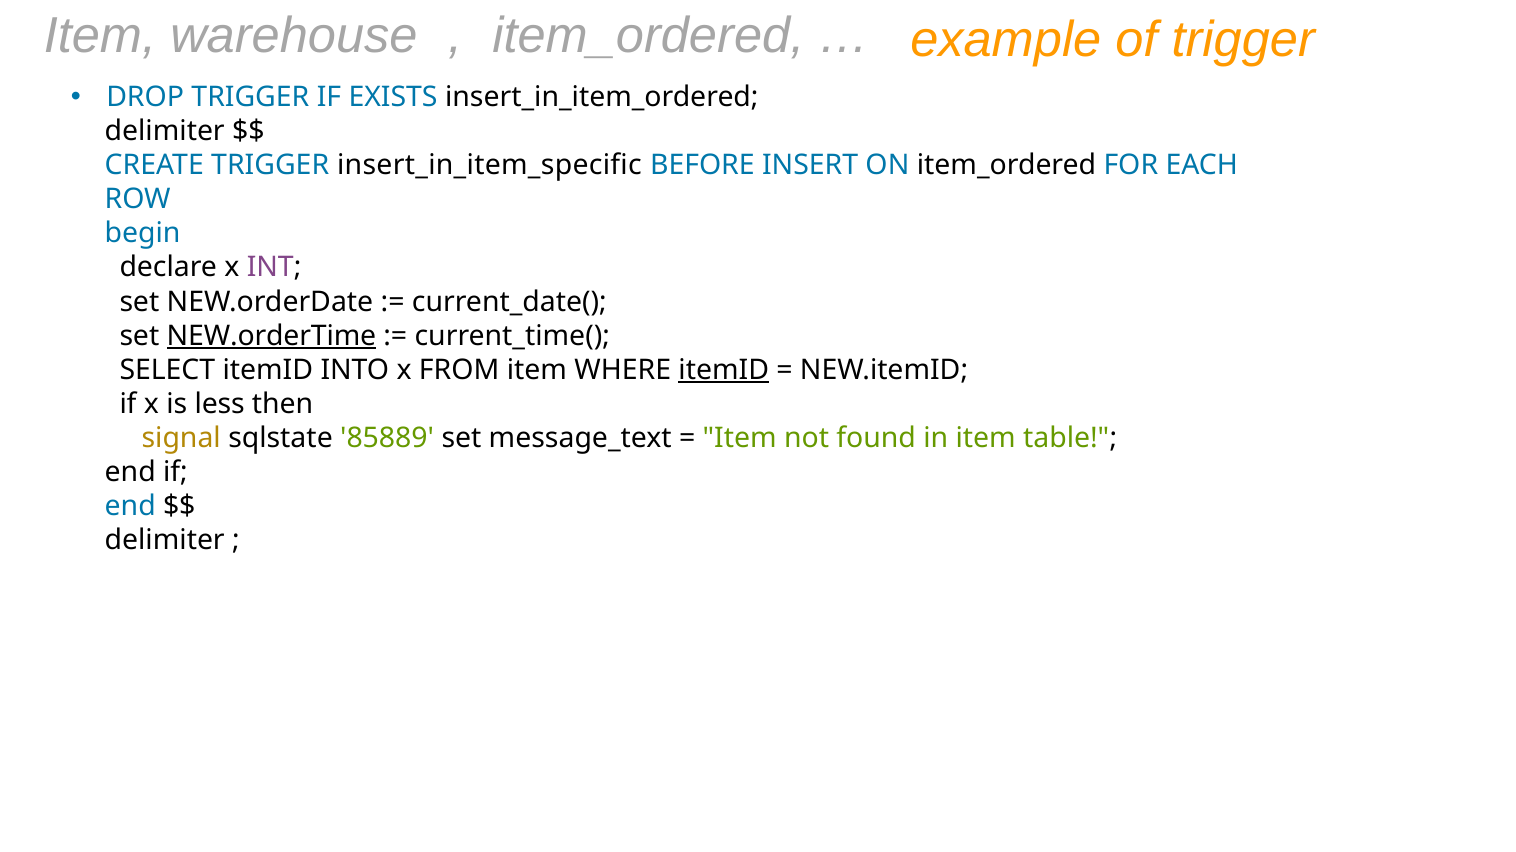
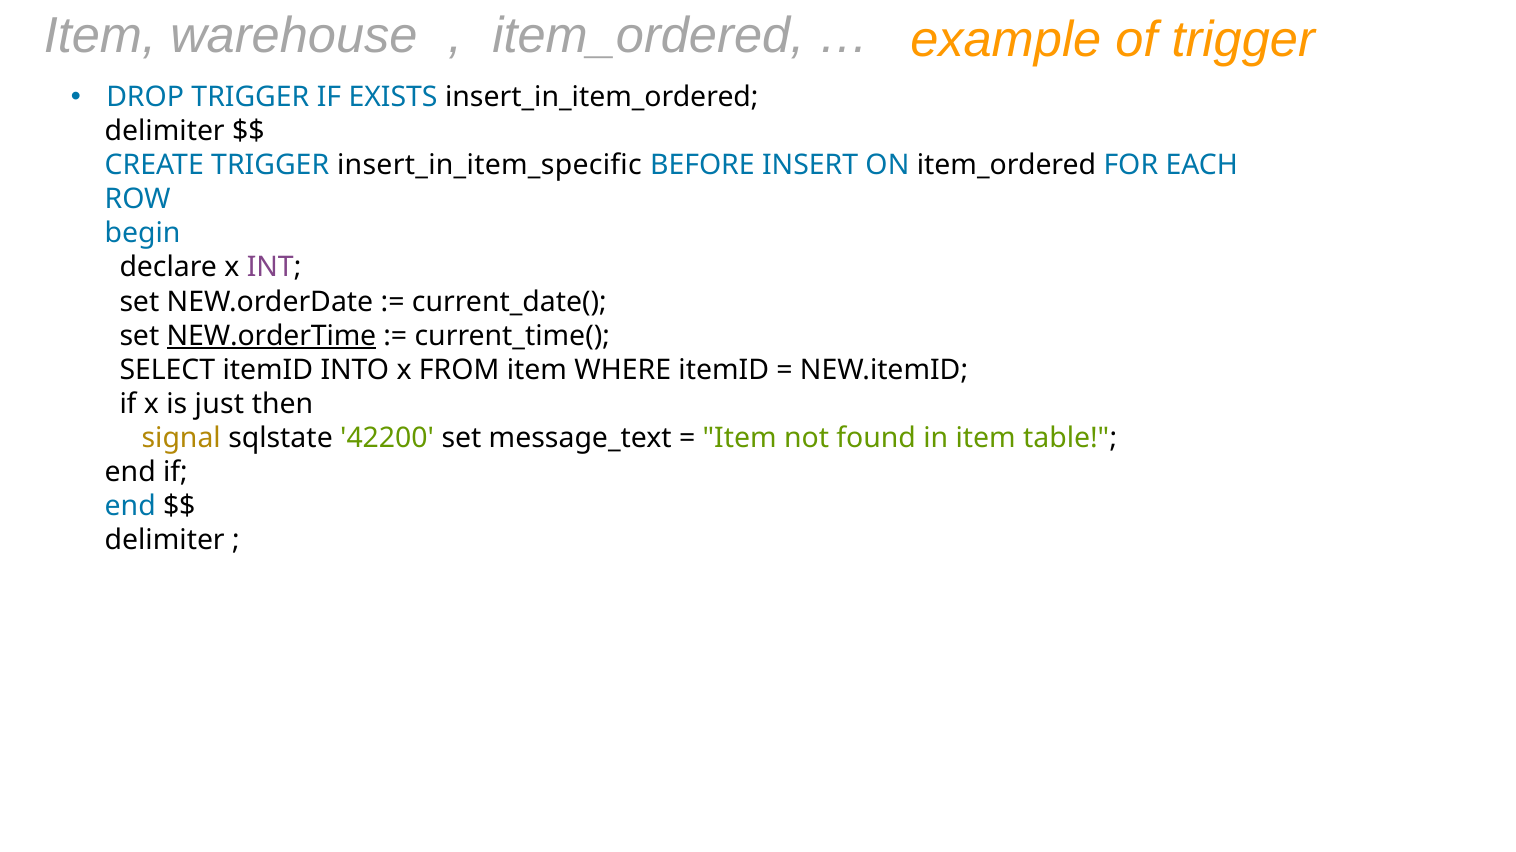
itemID at (724, 370) underline: present -> none
less: less -> just
85889: 85889 -> 42200
